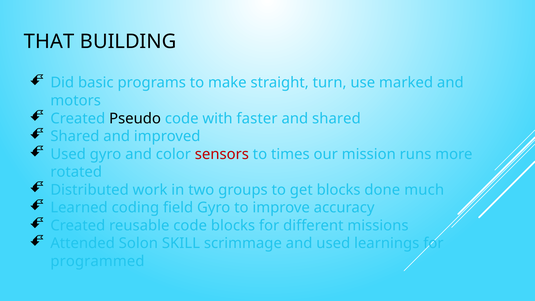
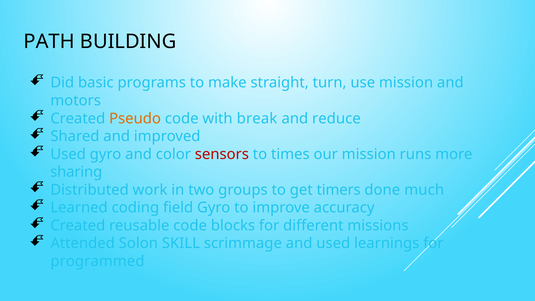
THAT: THAT -> PATH
use marked: marked -> mission
Pseudo colour: black -> orange
faster: faster -> break
and shared: shared -> reduce
rotated: rotated -> sharing
get blocks: blocks -> timers
